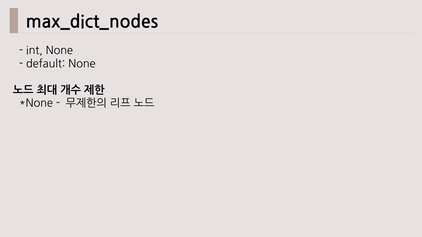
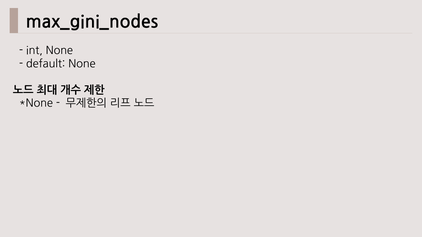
max_dict_nodes: max_dict_nodes -> max_gini_nodes
